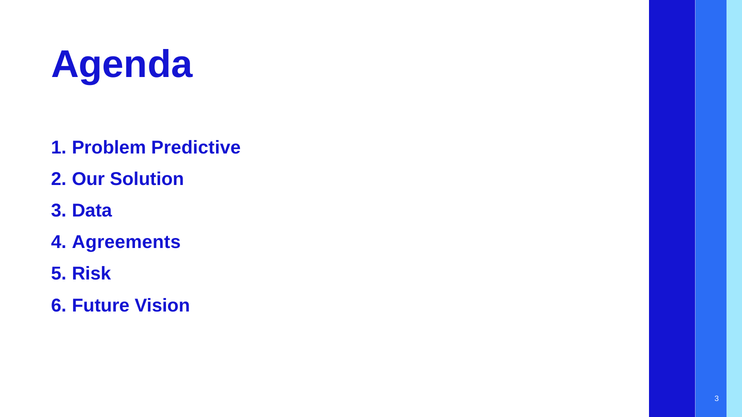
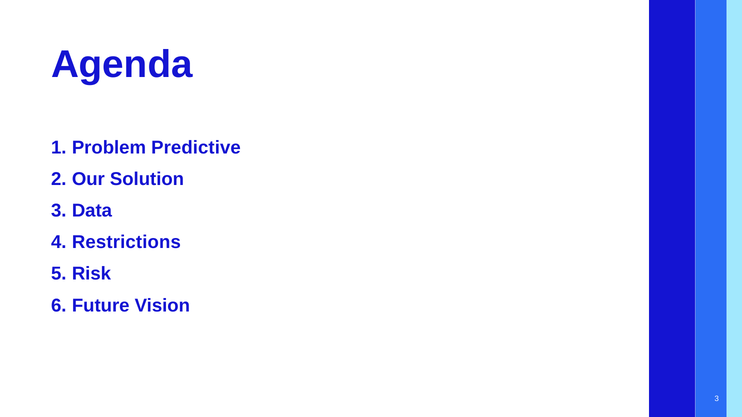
Agreements: Agreements -> Restrictions
